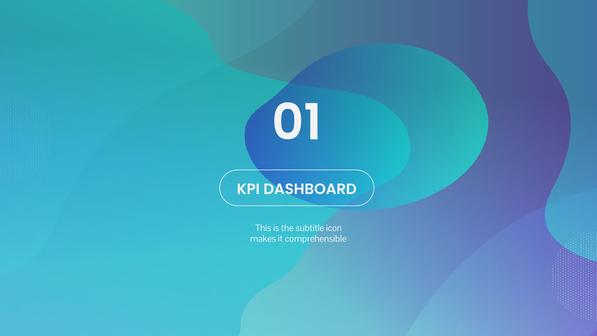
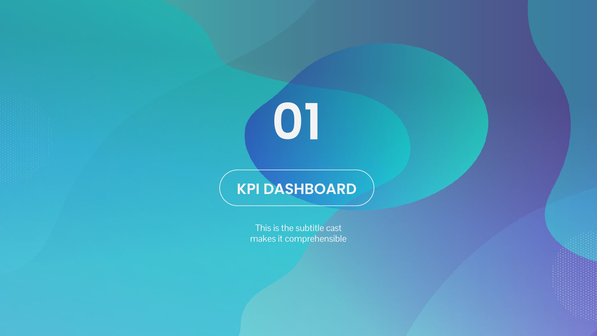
icon: icon -> cast
